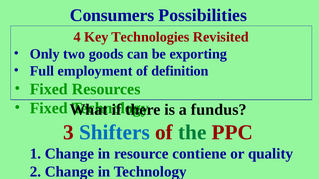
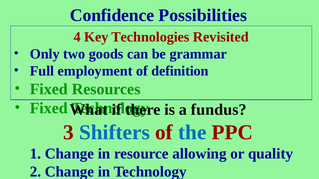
Consumers: Consumers -> Confidence
exporting: exporting -> grammar
the colour: green -> blue
contiene: contiene -> allowing
